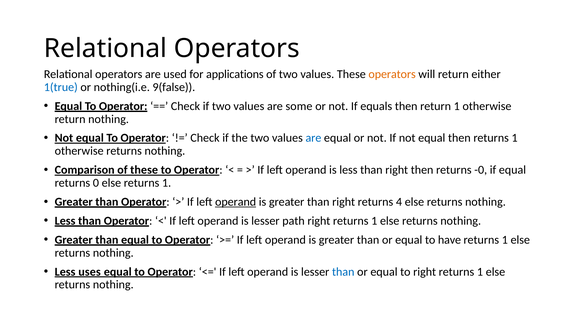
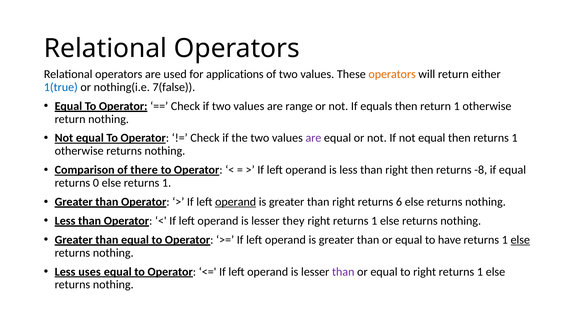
9(false: 9(false -> 7(false
some: some -> range
are at (313, 138) colour: blue -> purple
of these: these -> there
-0: -0 -> -8
4: 4 -> 6
path: path -> they
else at (520, 240) underline: none -> present
than at (343, 272) colour: blue -> purple
